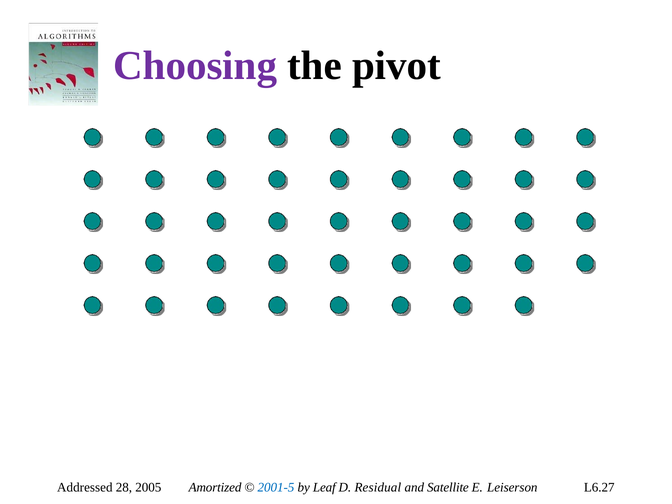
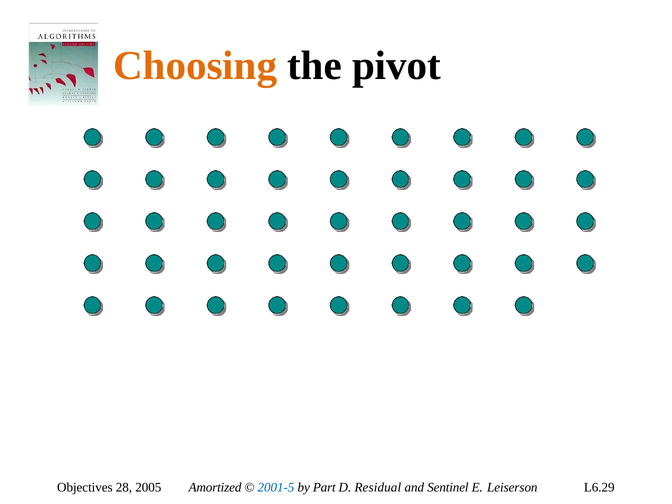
Choosing colour: purple -> orange
Addressed: Addressed -> Objectives
Leaf: Leaf -> Part
Satellite: Satellite -> Sentinel
L6.27: L6.27 -> L6.29
